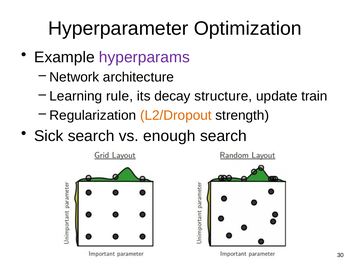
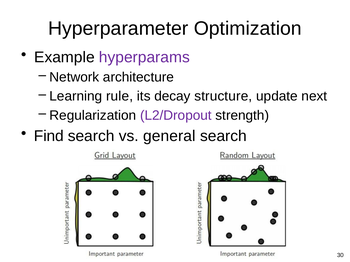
train: train -> next
L2/Dropout colour: orange -> purple
Sick: Sick -> Find
enough: enough -> general
